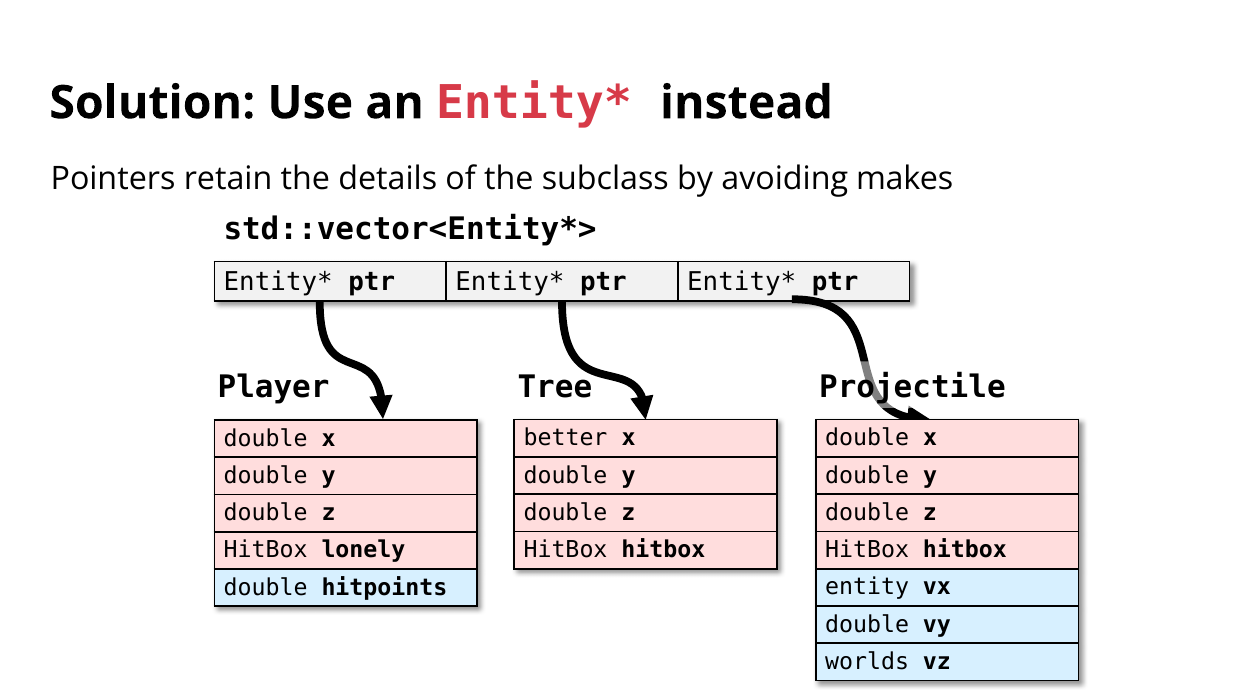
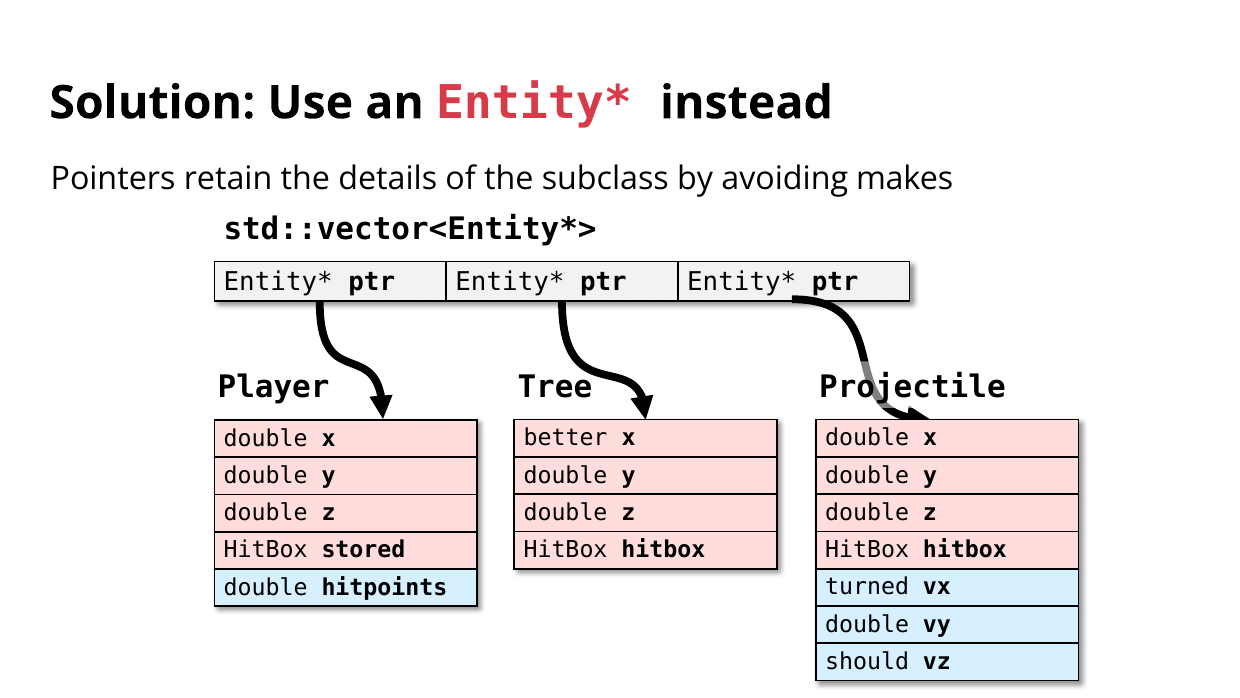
lonely: lonely -> stored
entity: entity -> turned
worlds: worlds -> should
